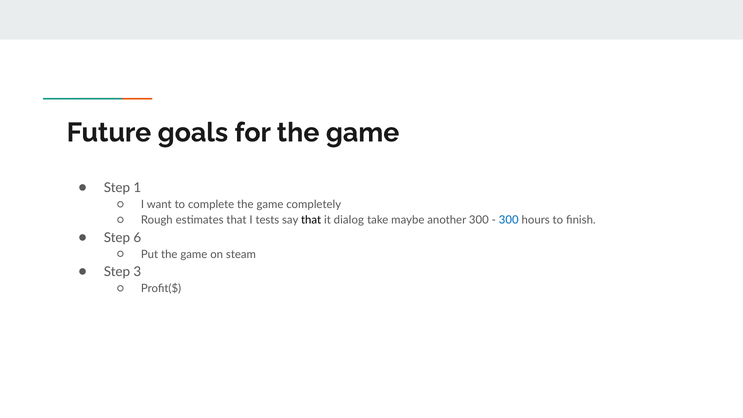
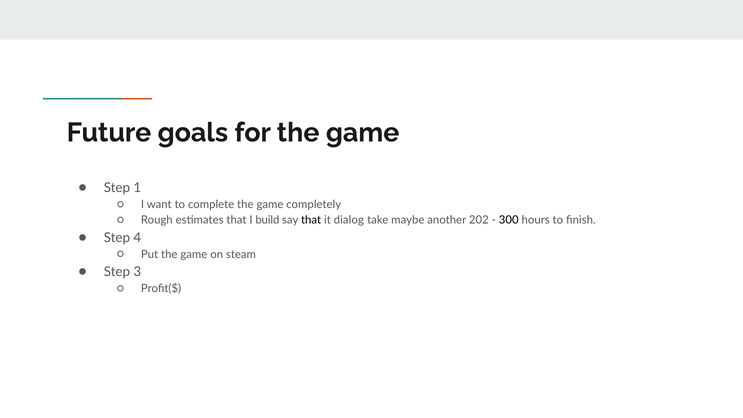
tests: tests -> build
another 300: 300 -> 202
300 at (509, 220) colour: blue -> black
6: 6 -> 4
